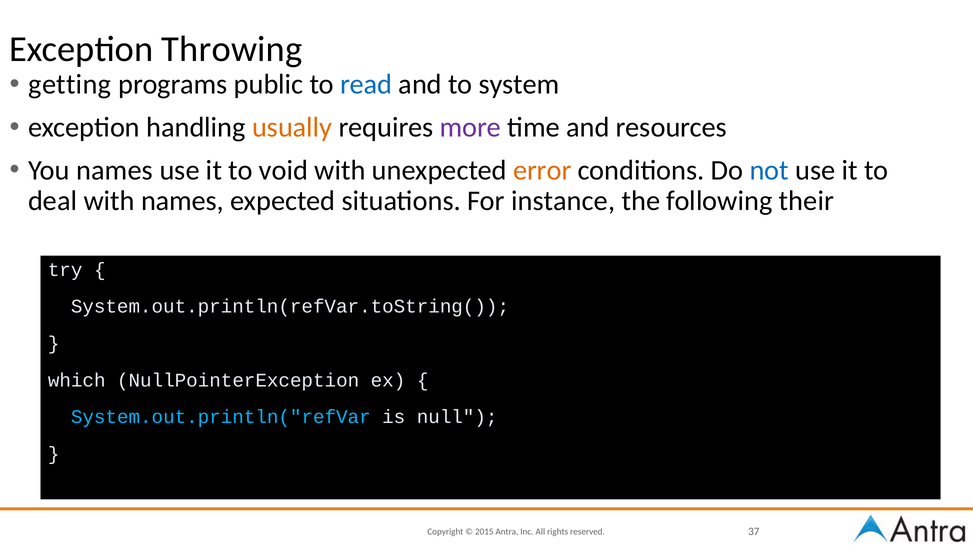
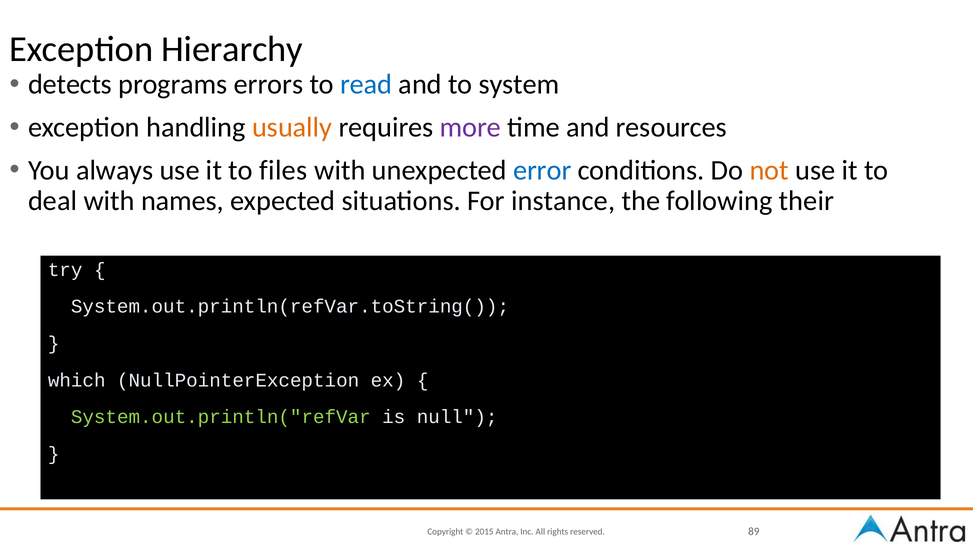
Throwing: Throwing -> Hierarchy
getting: getting -> detects
public: public -> errors
You names: names -> always
void: void -> files
error colour: orange -> blue
not colour: blue -> orange
System.out.println("refVar colour: light blue -> light green
37: 37 -> 89
